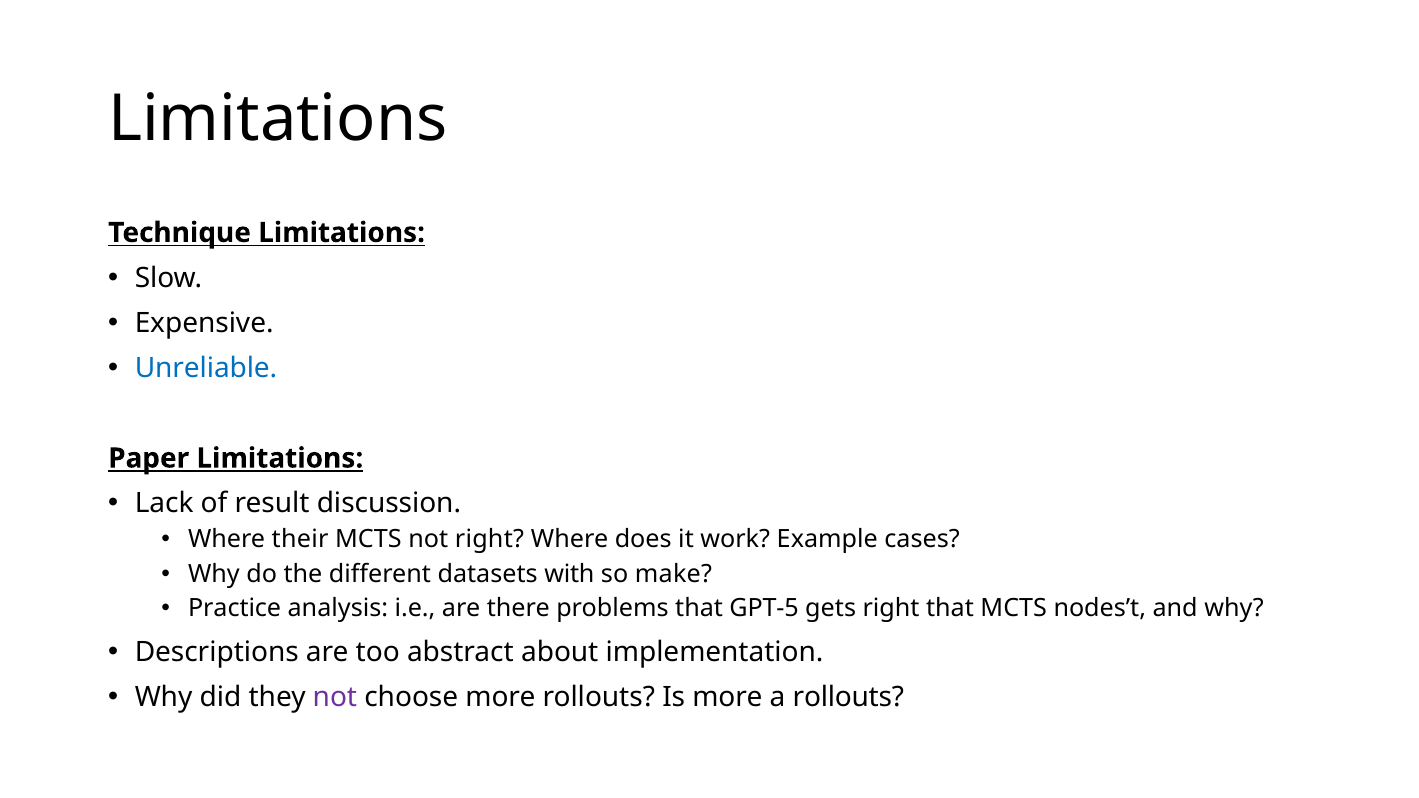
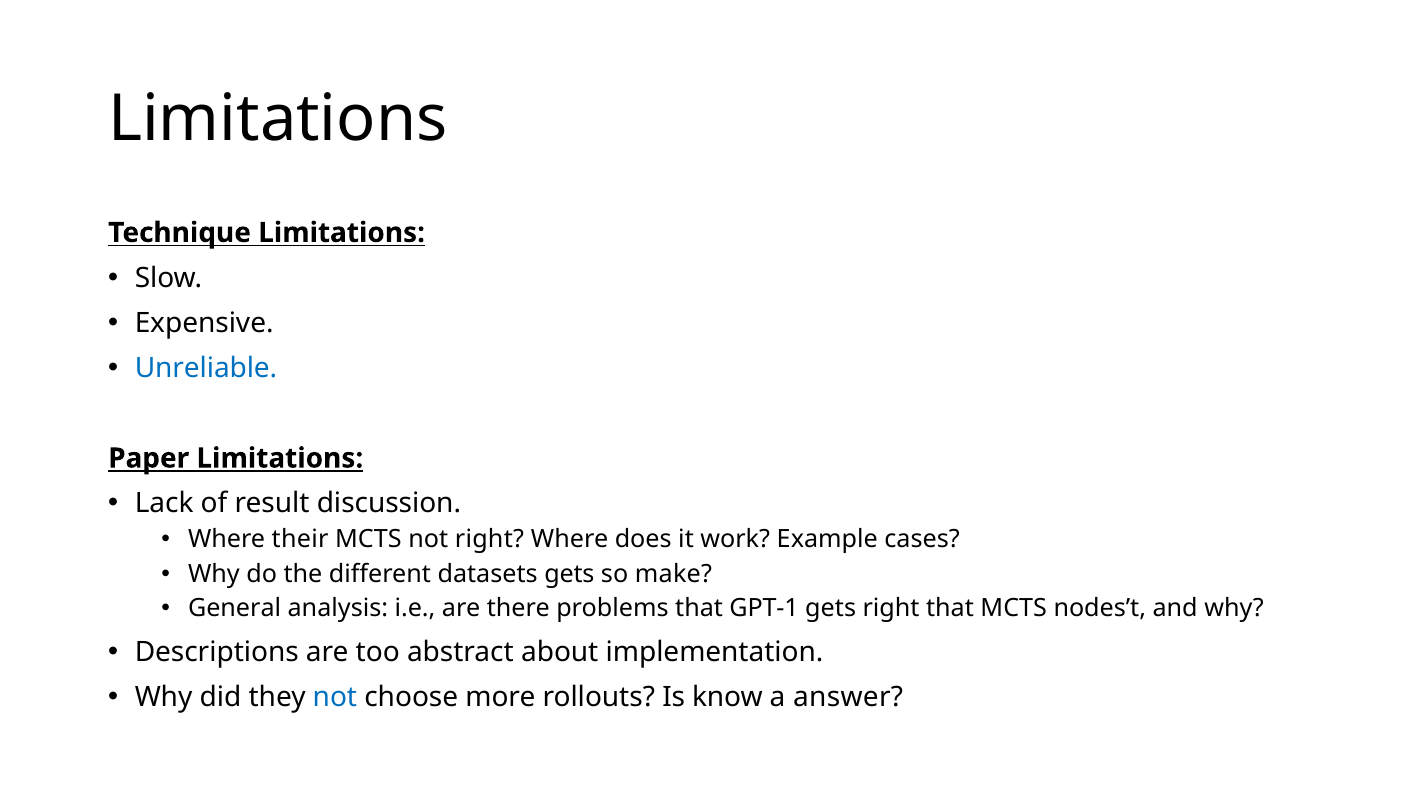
datasets with: with -> gets
Practice: Practice -> General
GPT-5: GPT-5 -> GPT-1
not at (335, 697) colour: purple -> blue
Is more: more -> know
a rollouts: rollouts -> answer
